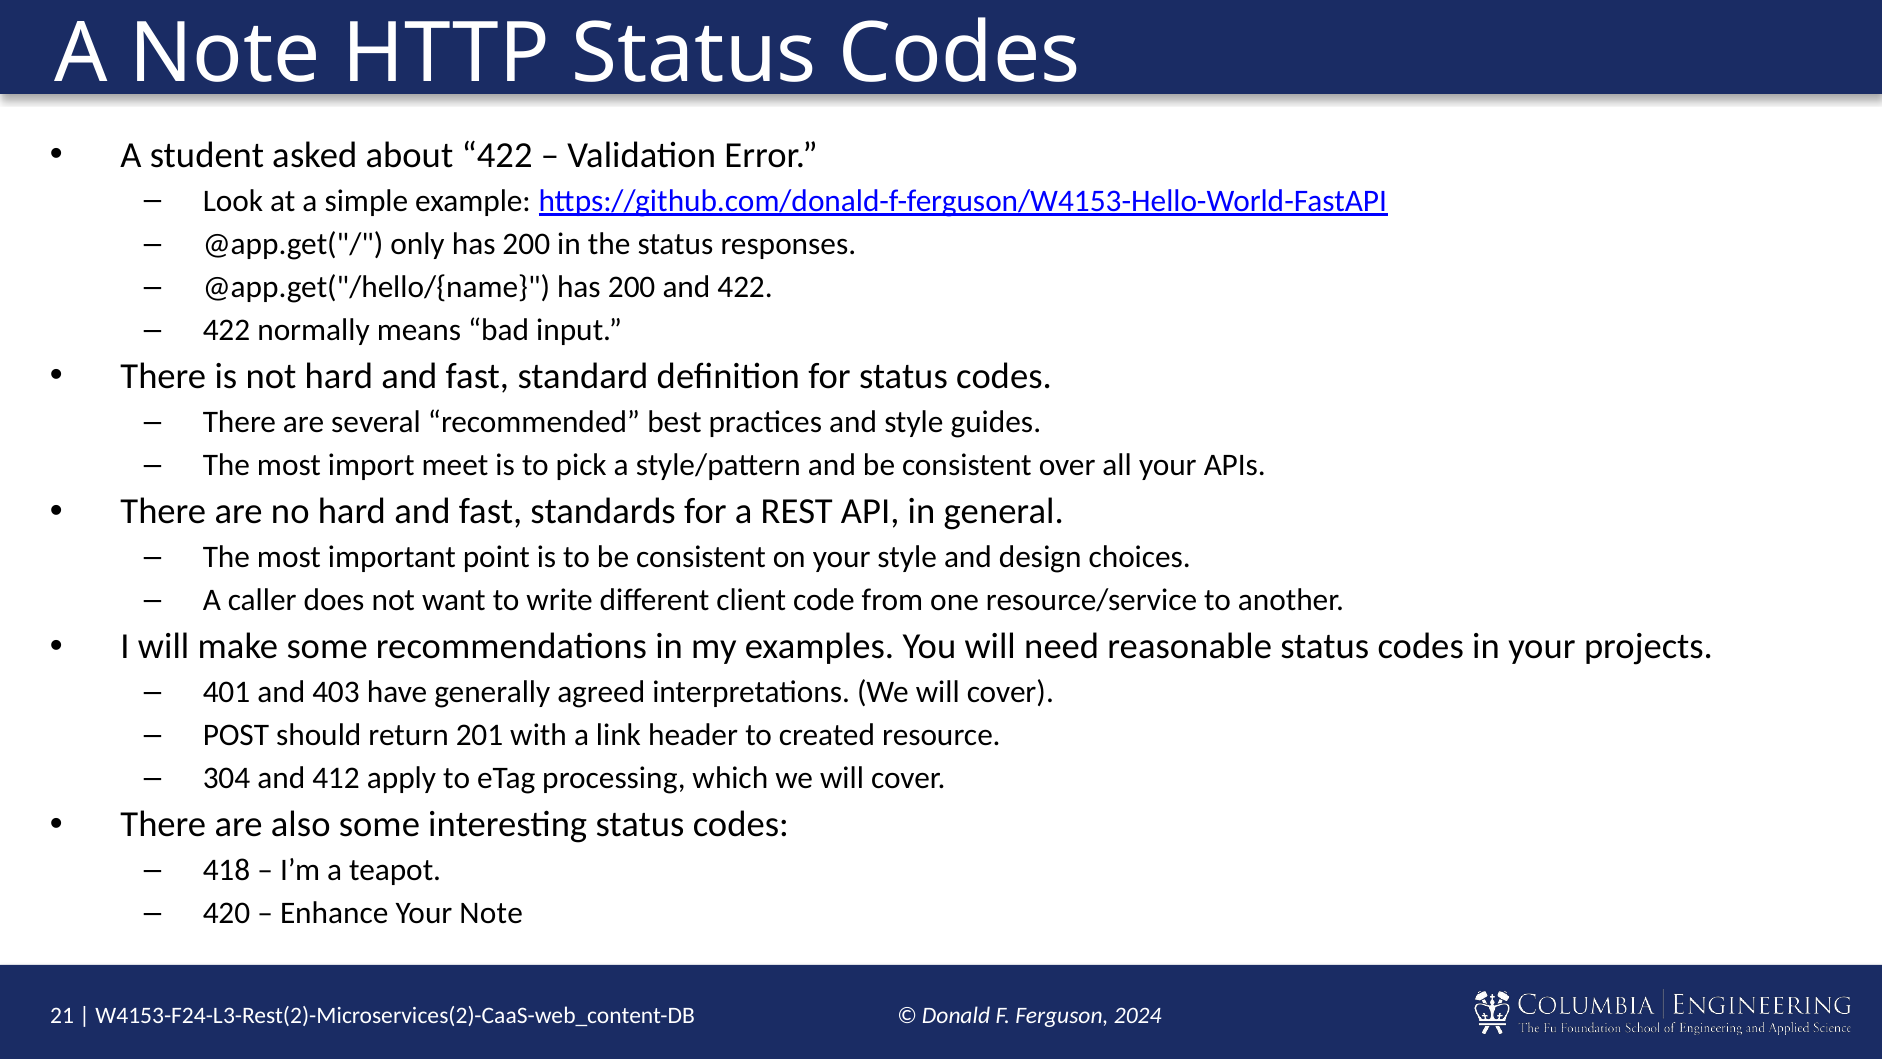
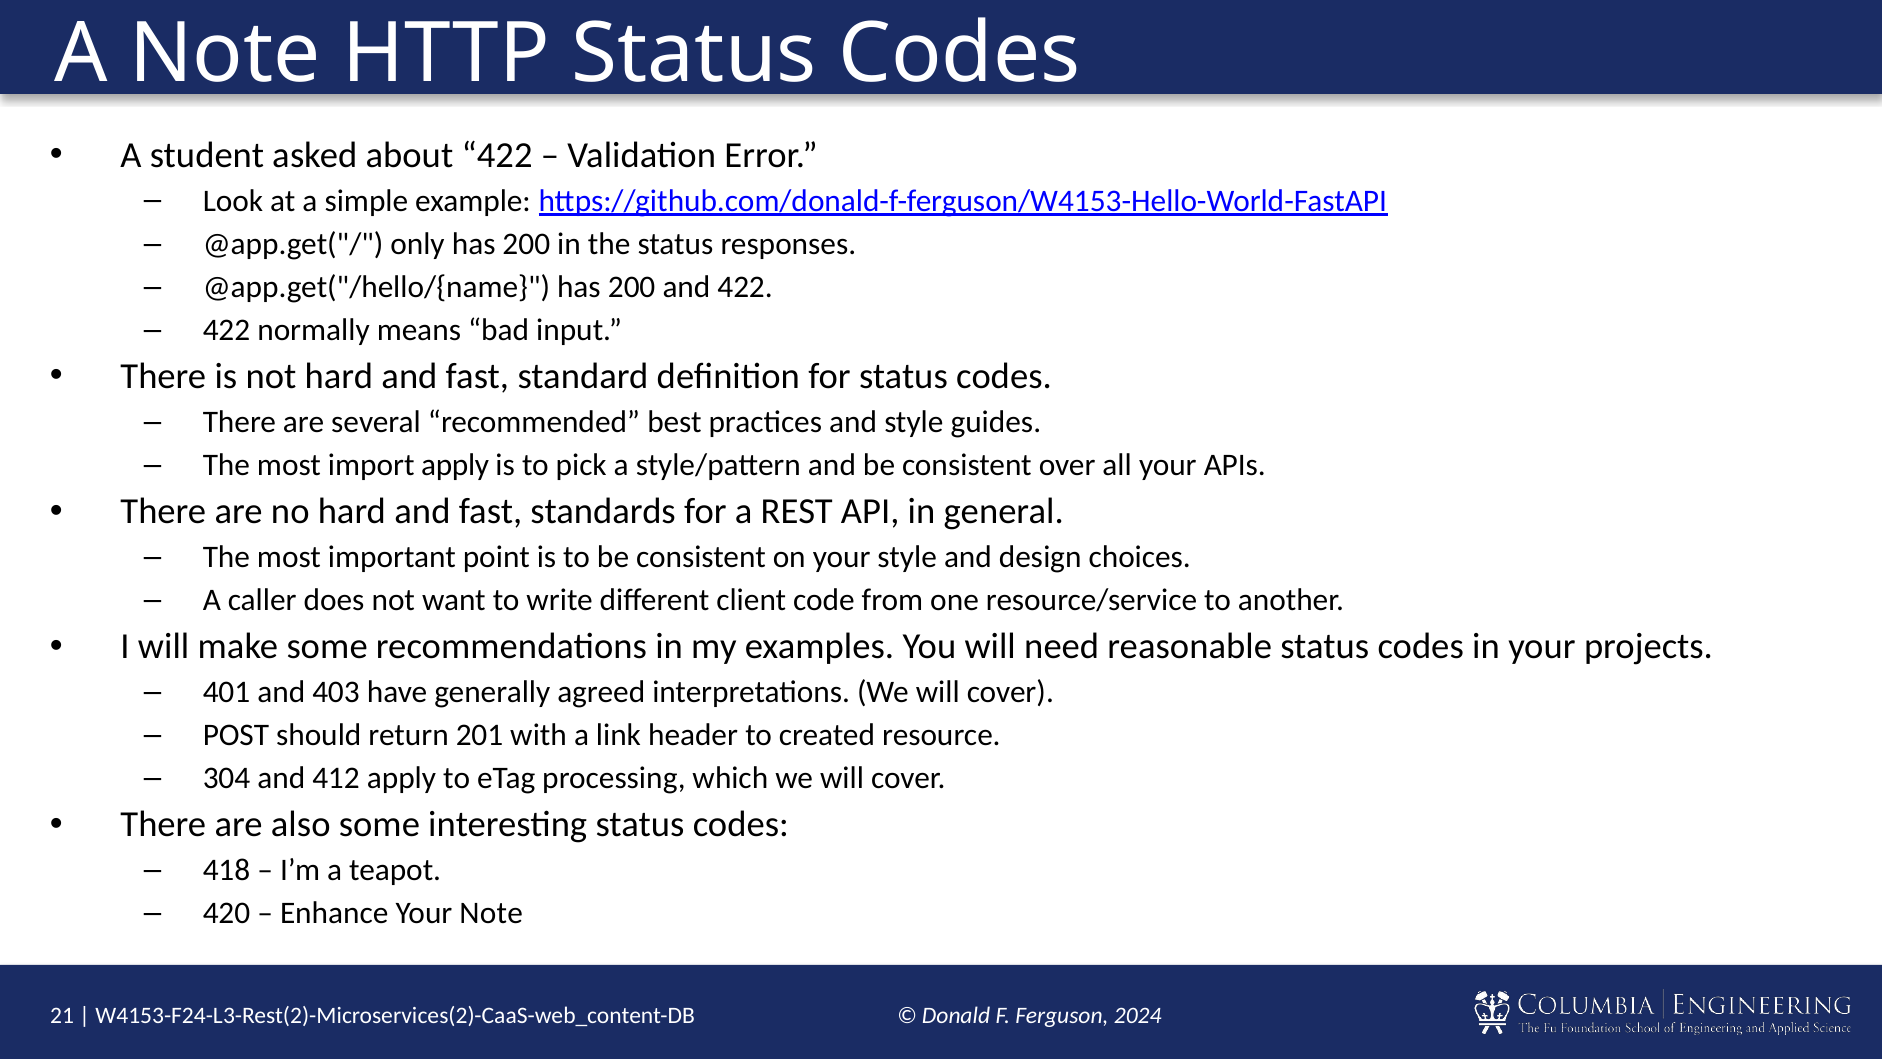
import meet: meet -> apply
